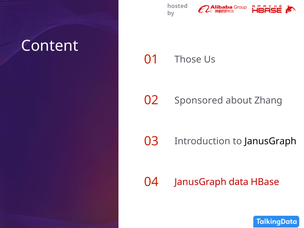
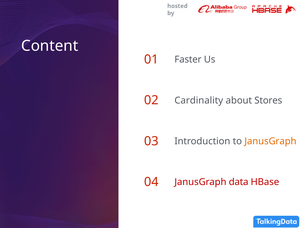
Those: Those -> Faster
Sponsored: Sponsored -> Cardinality
Zhang: Zhang -> Stores
JanusGraph at (270, 141) colour: black -> orange
